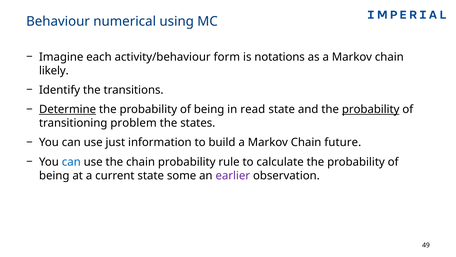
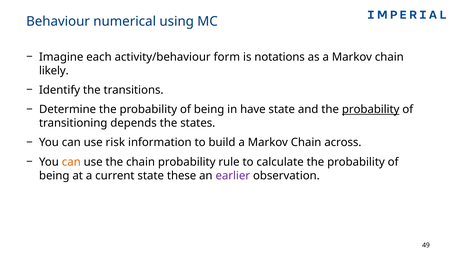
Determine underline: present -> none
read: read -> have
problem: problem -> depends
just: just -> risk
future: future -> across
can at (71, 162) colour: blue -> orange
some: some -> these
